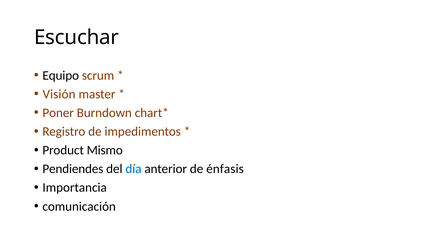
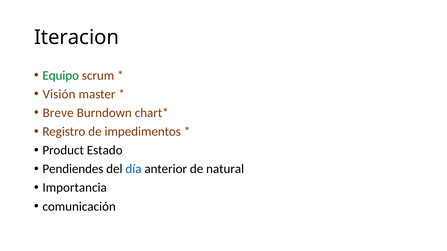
Escuchar: Escuchar -> Iteracion
Equipo colour: black -> green
Poner: Poner -> Breve
Mismo: Mismo -> Estado
énfasis: énfasis -> natural
